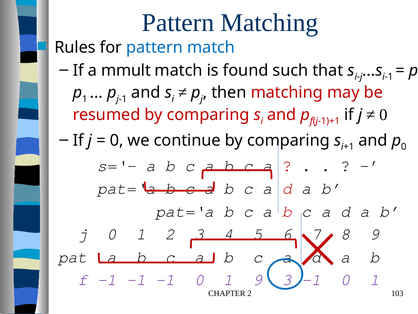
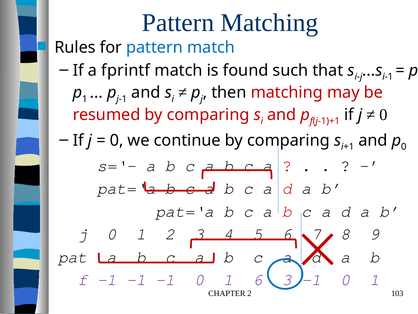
mmult: mmult -> fprintf
1 9: 9 -> 6
